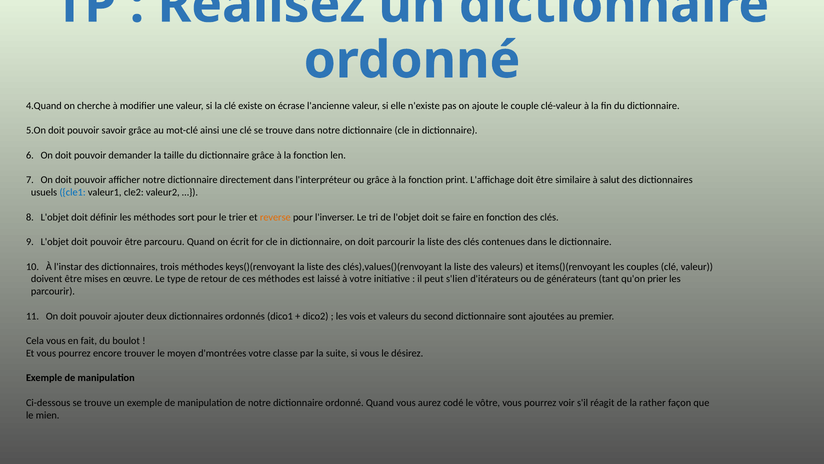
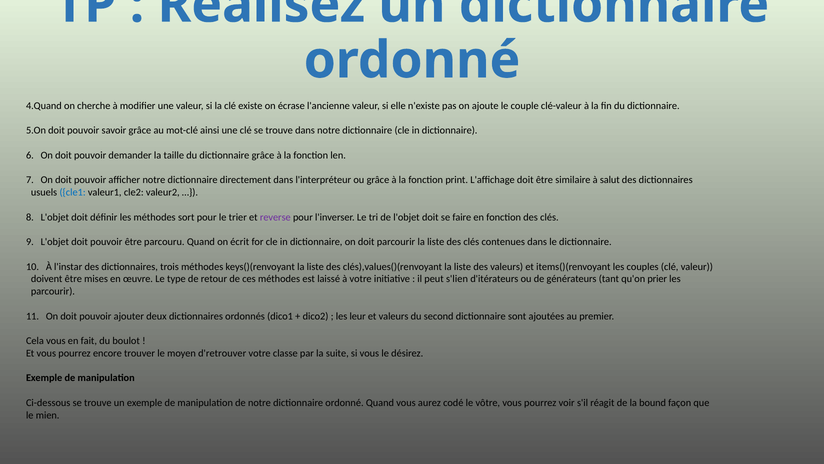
reverse colour: orange -> purple
vois: vois -> leur
d'montrées: d'montrées -> d'retrouver
rather: rather -> bound
